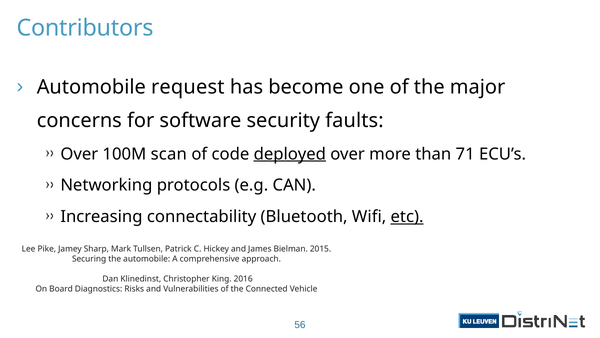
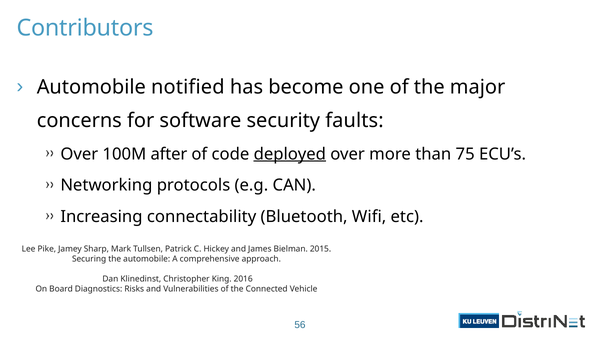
request: request -> notified
scan: scan -> after
71: 71 -> 75
etc underline: present -> none
